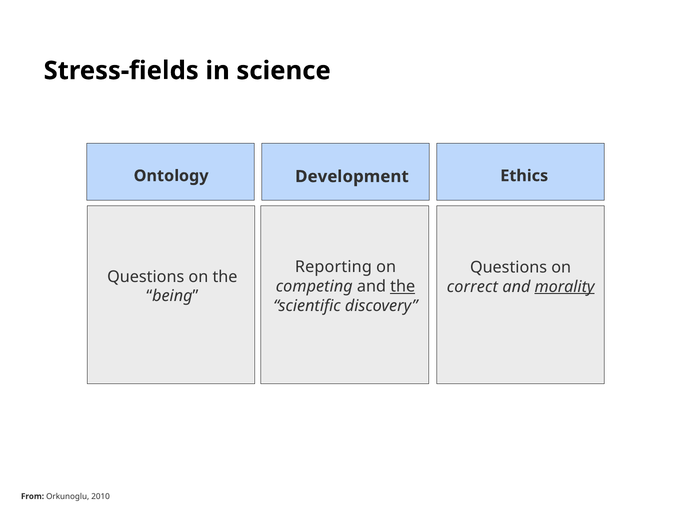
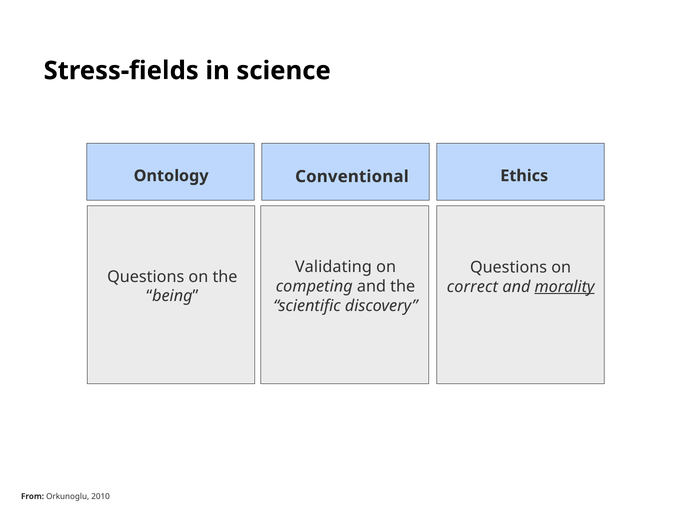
Development: Development -> Conventional
Reporting: Reporting -> Validating
the at (403, 287) underline: present -> none
